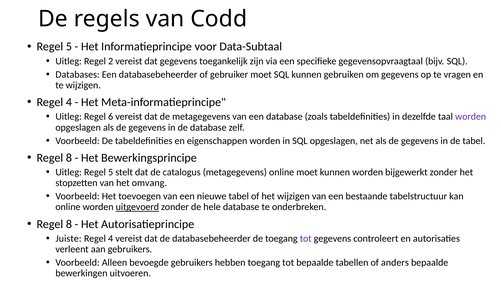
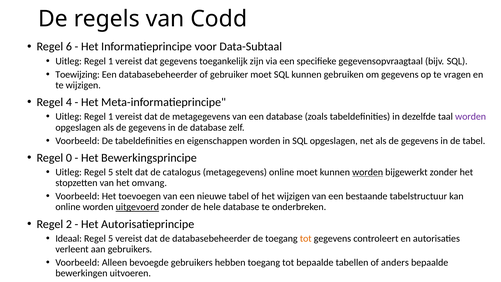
5 at (69, 47): 5 -> 6
2 at (111, 61): 2 -> 1
Databases: Databases -> Toewijzing
6 at (111, 117): 6 -> 1
8 at (69, 158): 8 -> 0
worden at (368, 172) underline: none -> present
8 at (69, 224): 8 -> 2
Juiste: Juiste -> Ideaal
4 at (111, 238): 4 -> 5
tot at (306, 238) colour: purple -> orange
